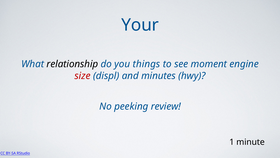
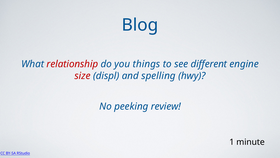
Your: Your -> Blog
relationship colour: black -> red
moment: moment -> different
minutes: minutes -> spelling
